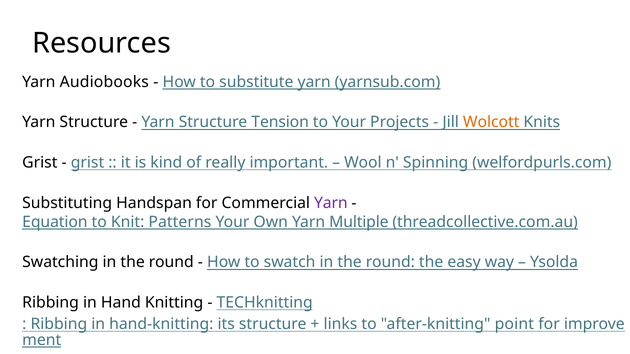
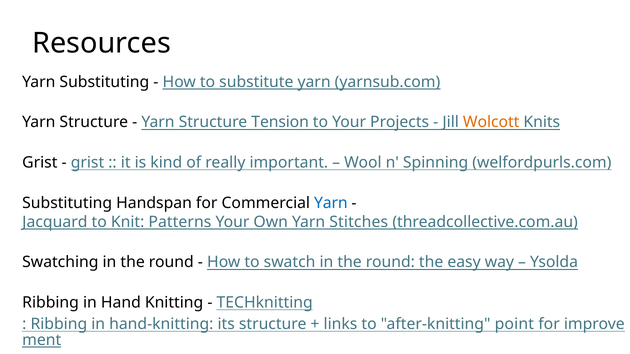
Yarn Audiobooks: Audiobooks -> Substituting
Yarn at (331, 203) colour: purple -> blue
Equation: Equation -> Jacquard
Multiple: Multiple -> Stitches
